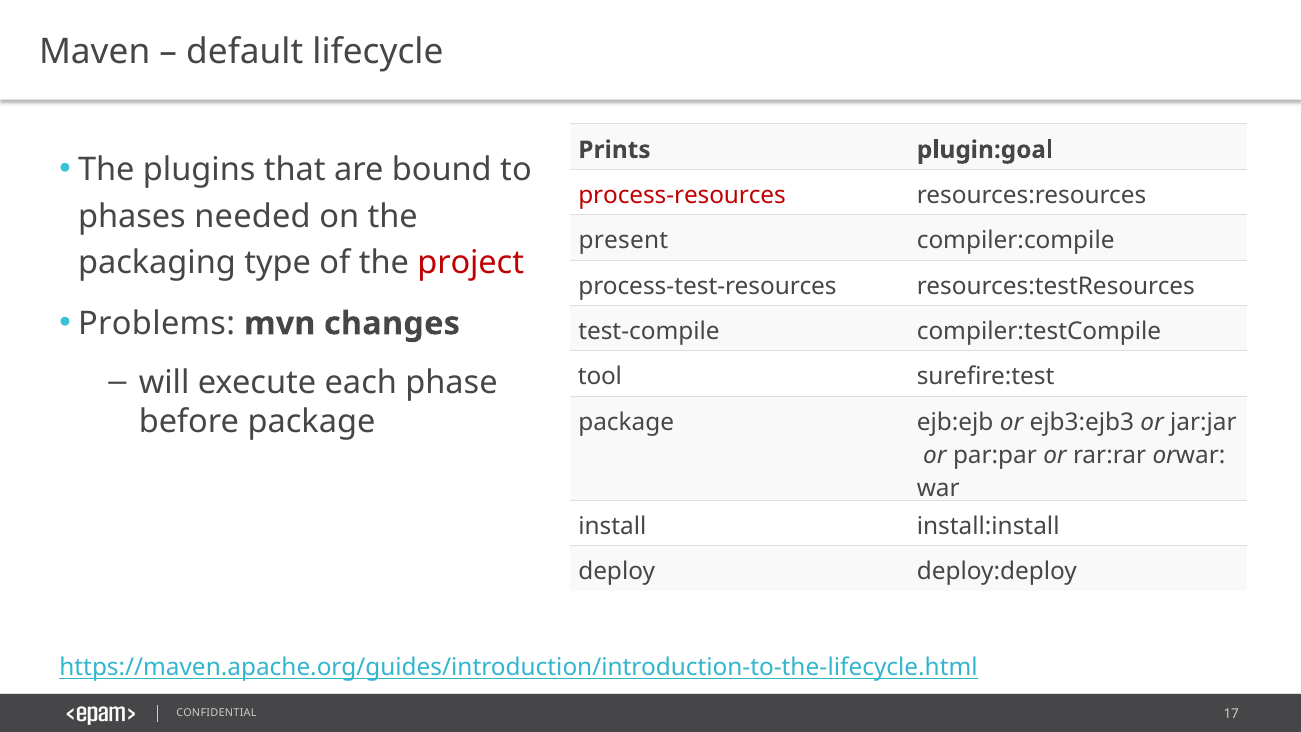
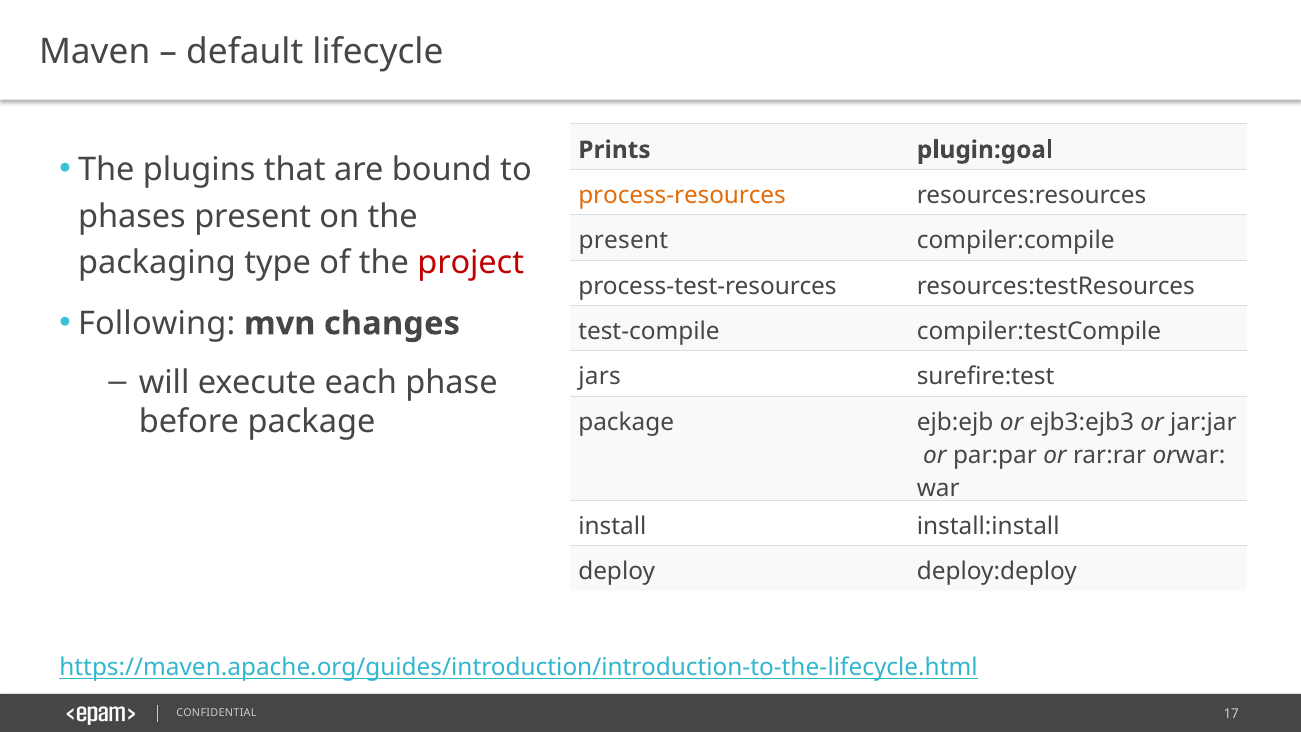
process-resources colour: red -> orange
phases needed: needed -> present
Problems: Problems -> Following
tool: tool -> jars
